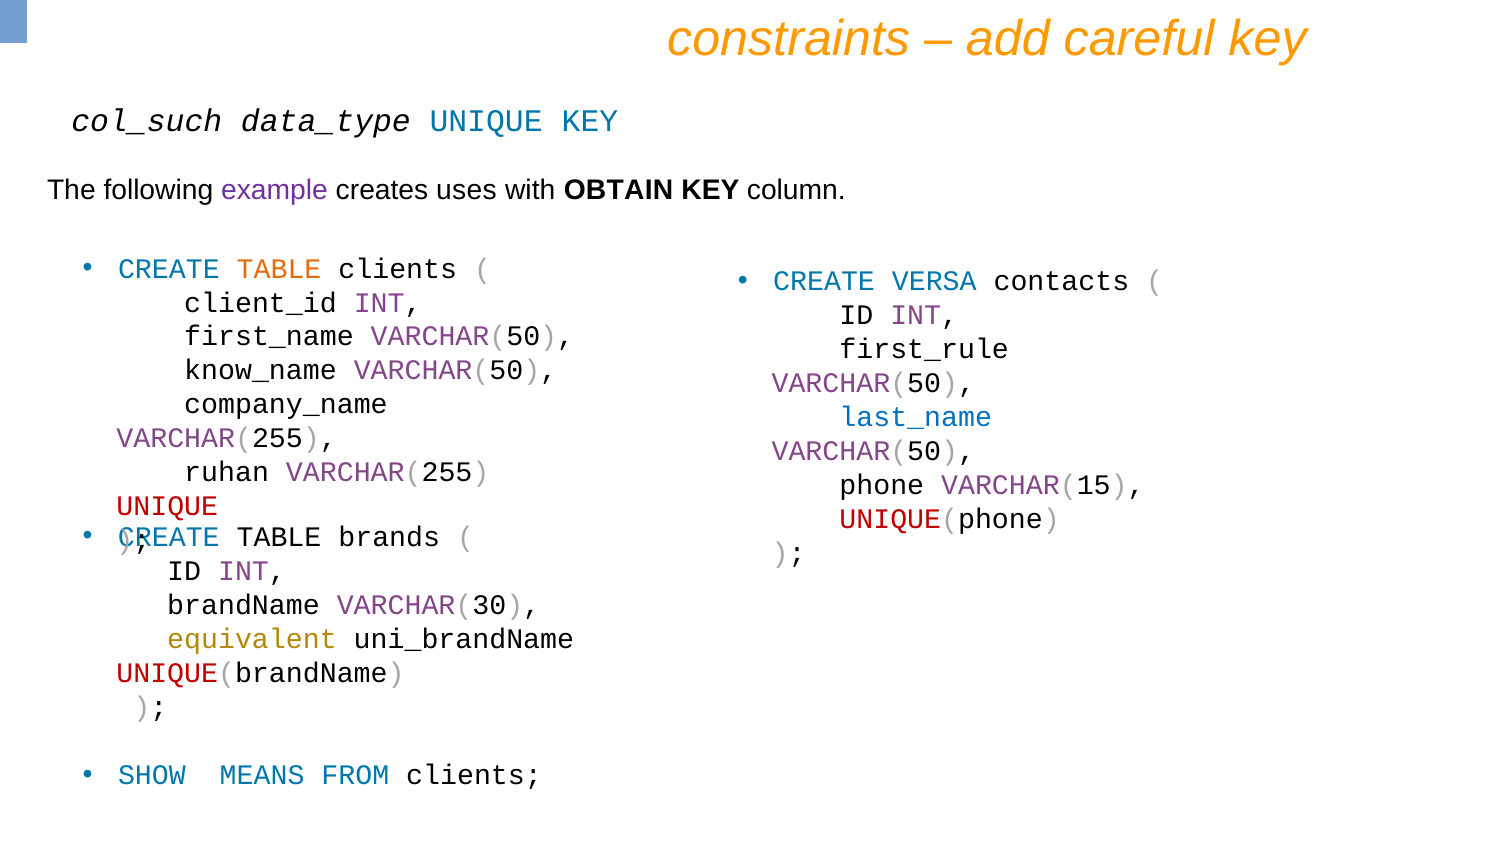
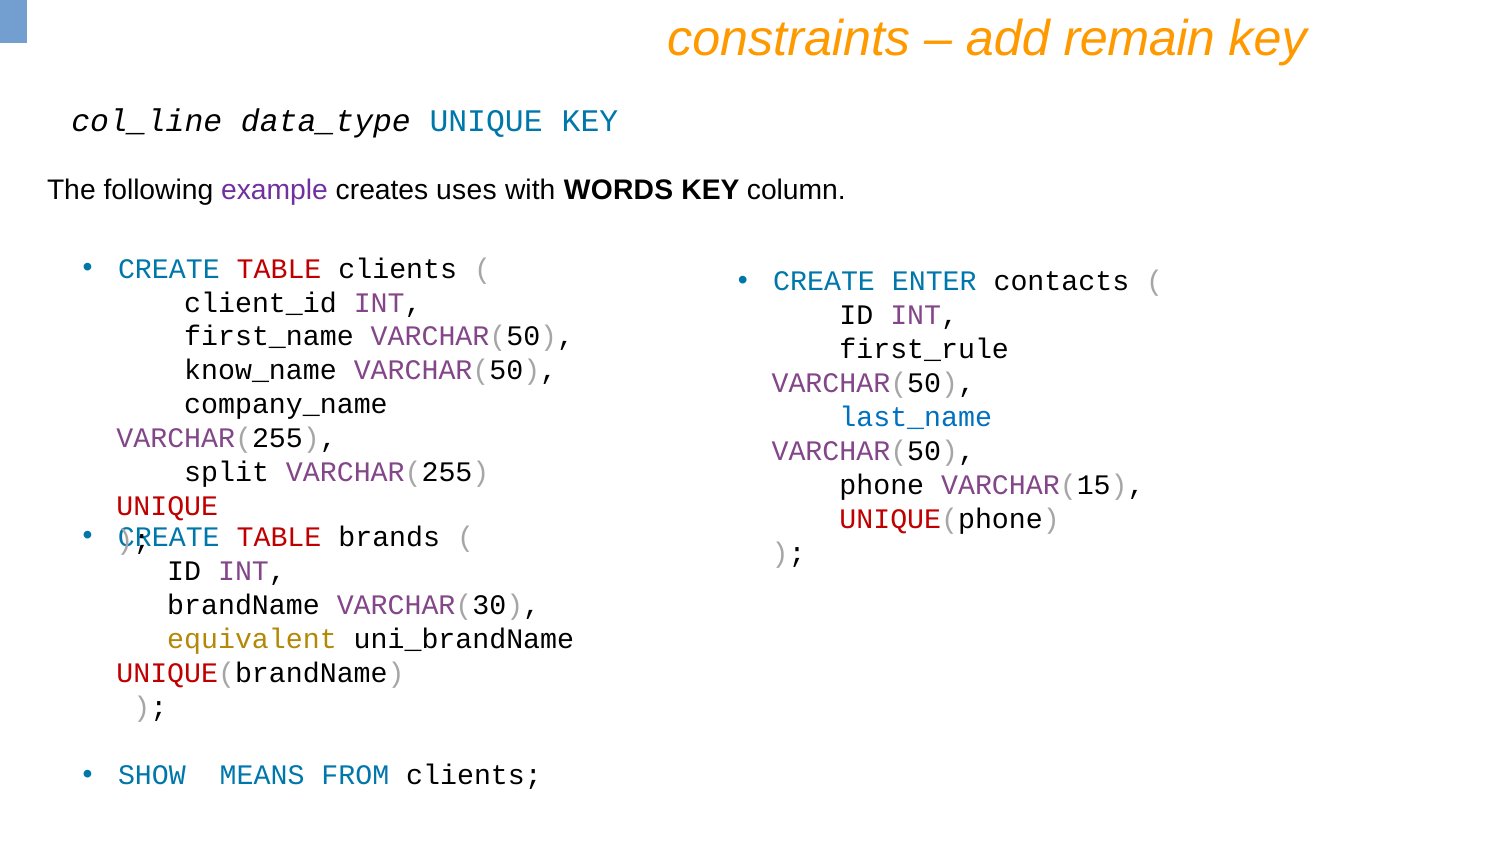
careful: careful -> remain
col_such: col_such -> col_line
OBTAIN: OBTAIN -> WORDS
TABLE at (279, 269) colour: orange -> red
VERSA: VERSA -> ENTER
ruhan: ruhan -> split
TABLE at (279, 537) colour: black -> red
